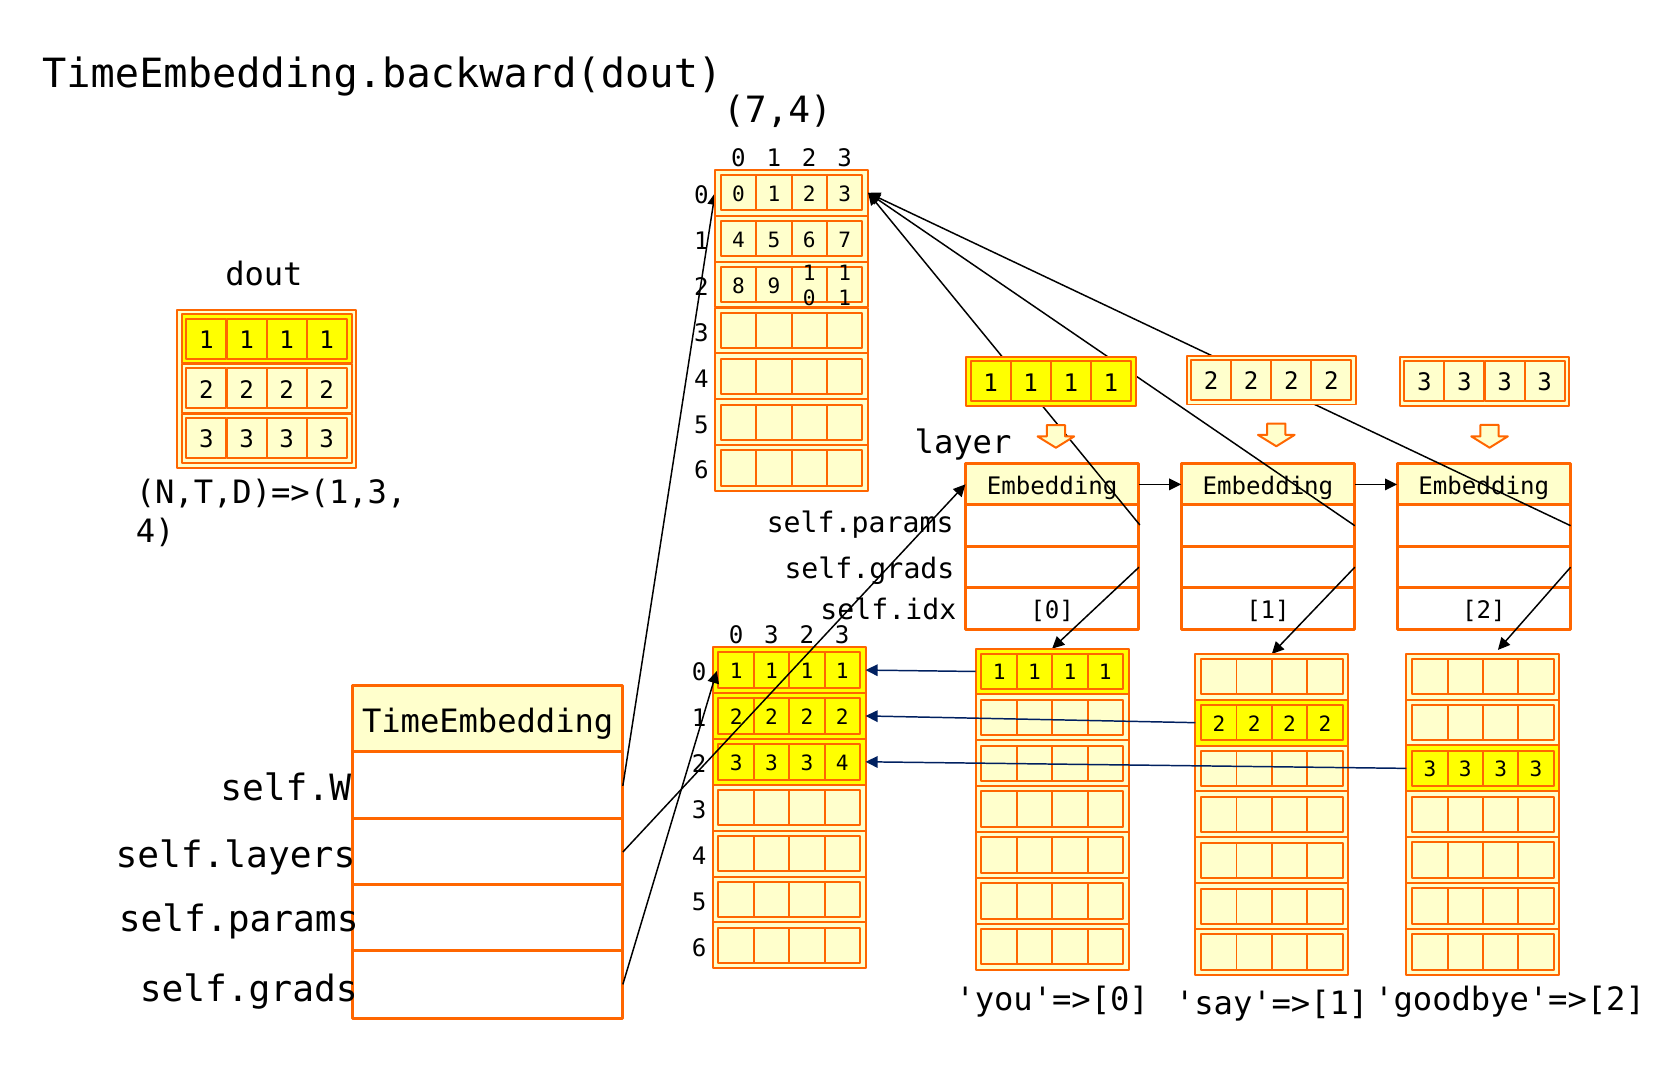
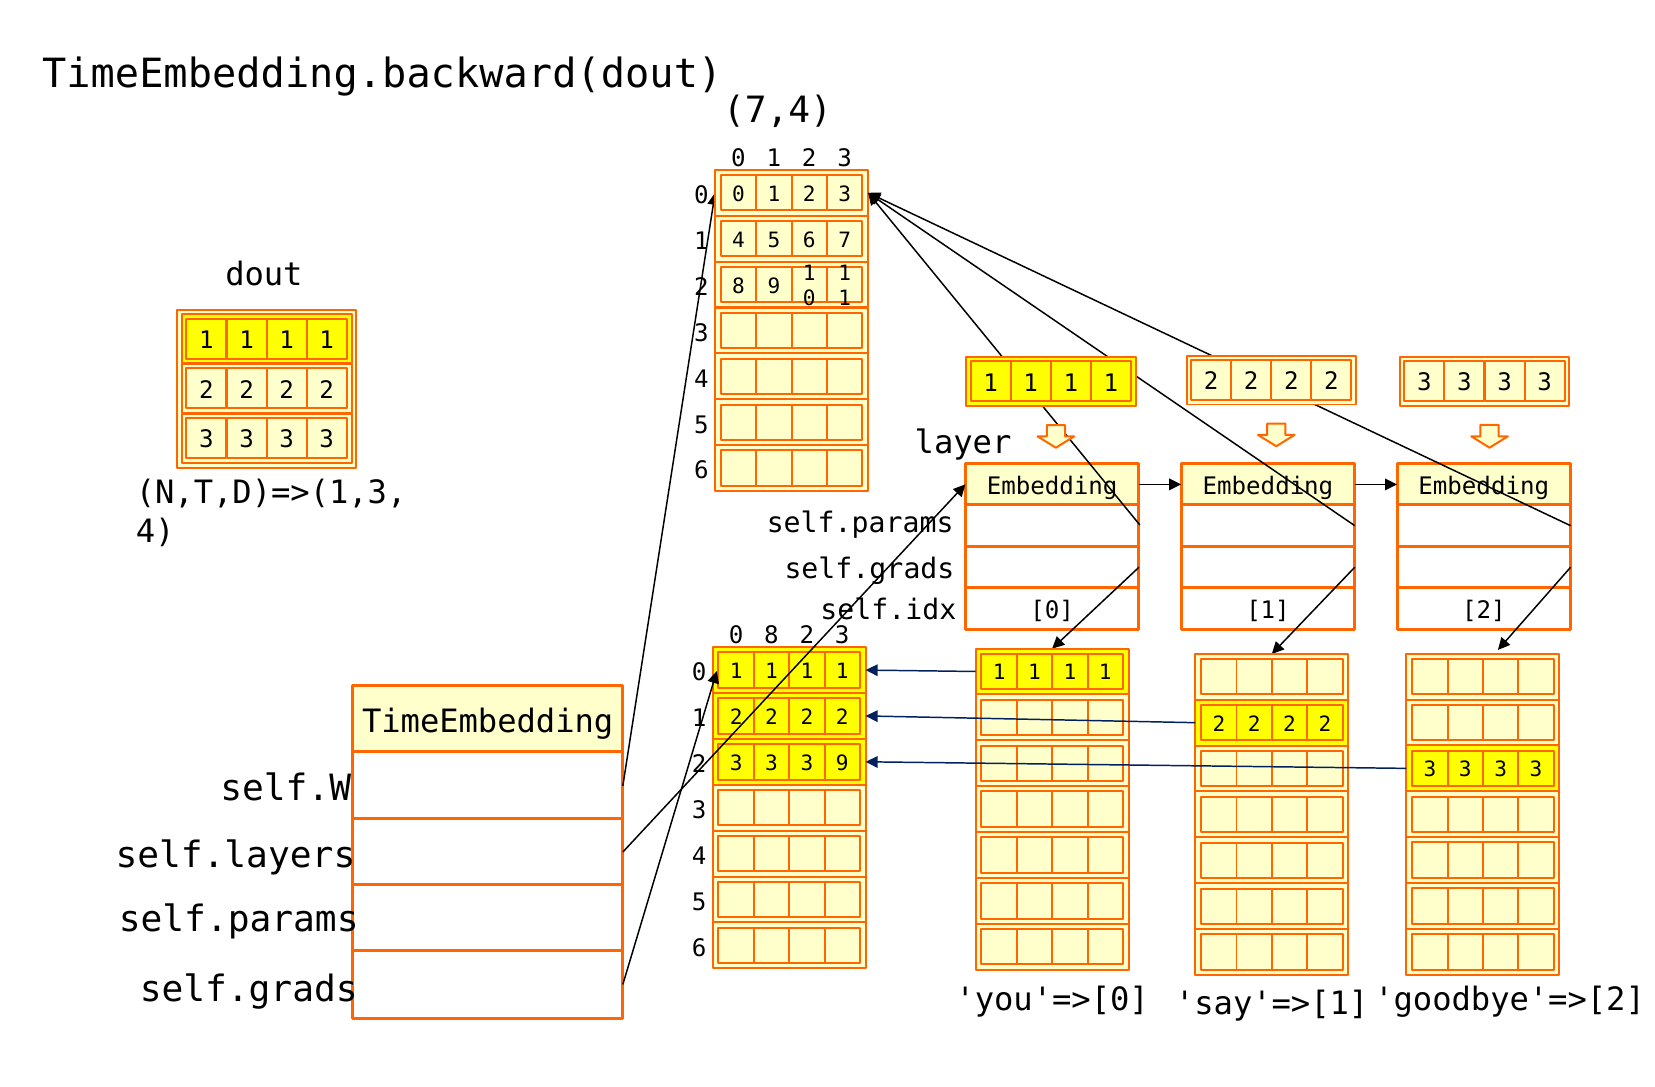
0 3: 3 -> 8
3 3 4: 4 -> 9
